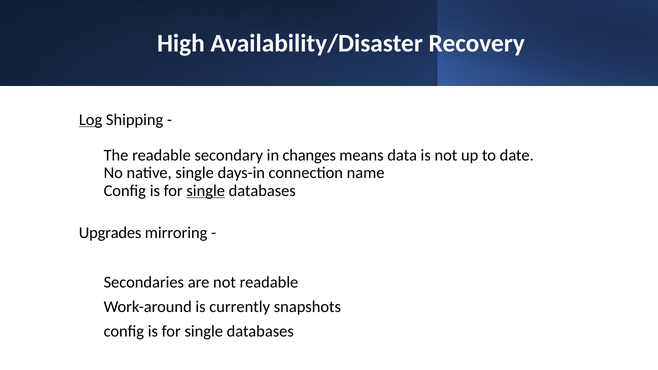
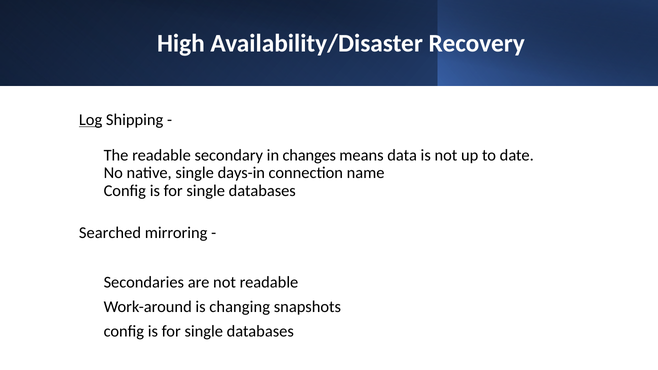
single at (206, 191) underline: present -> none
Upgrades: Upgrades -> Searched
currently: currently -> changing
